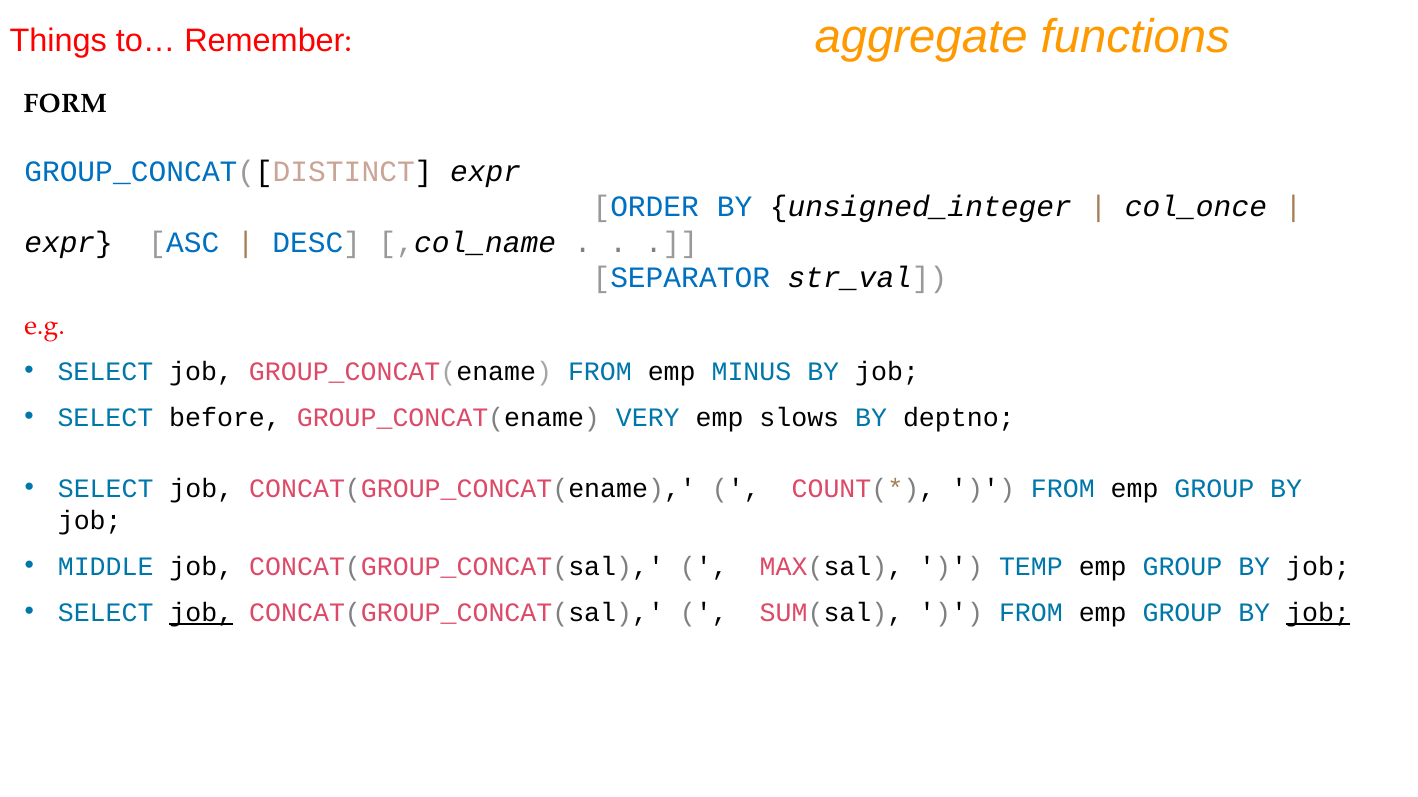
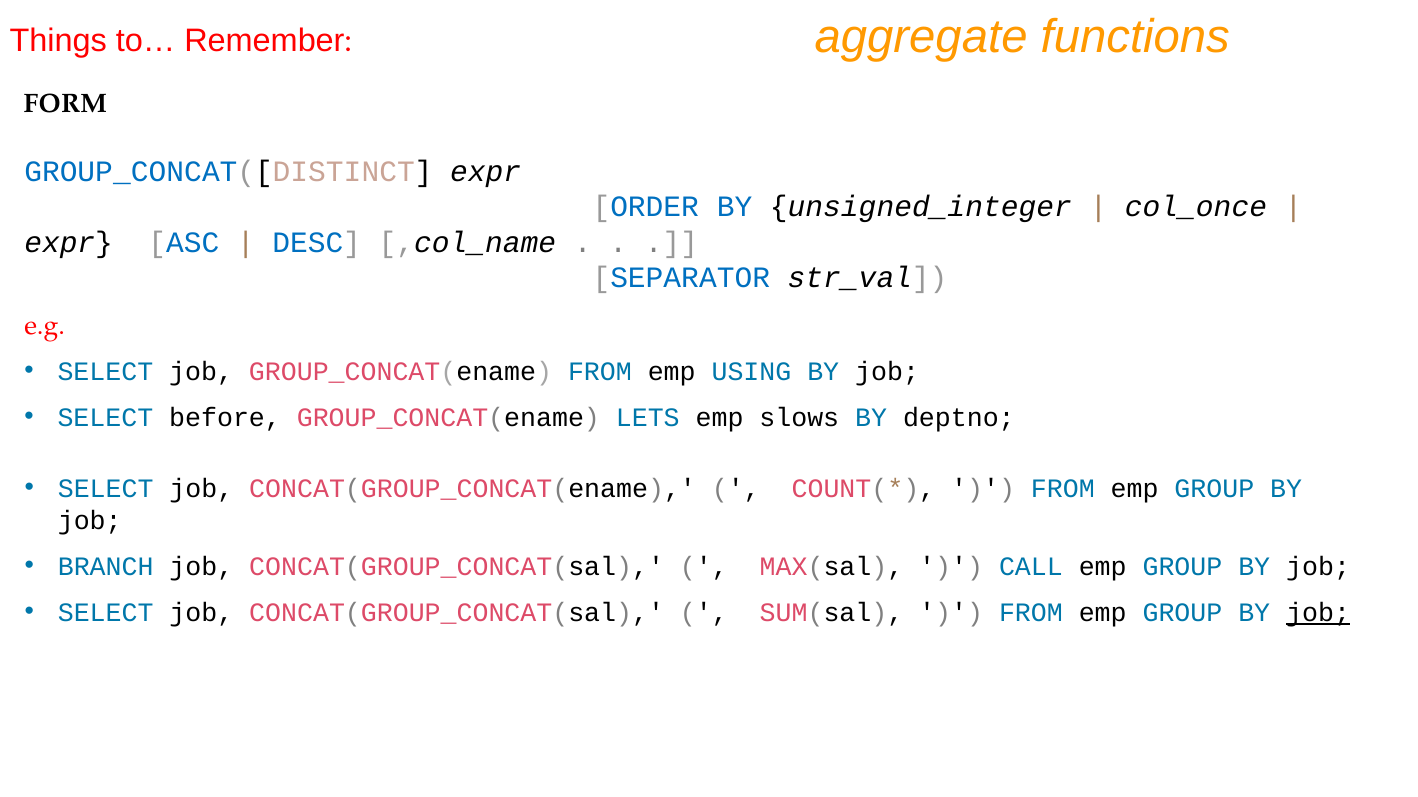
MINUS: MINUS -> USING
VERY: VERY -> LETS
MIDDLE: MIDDLE -> BRANCH
TEMP: TEMP -> CALL
job at (201, 613) underline: present -> none
